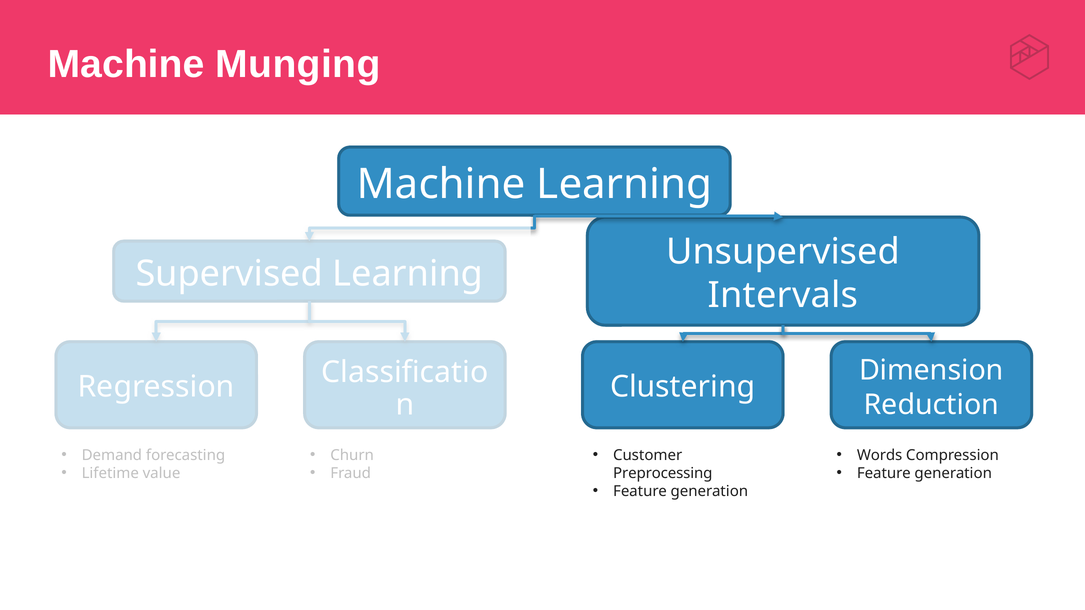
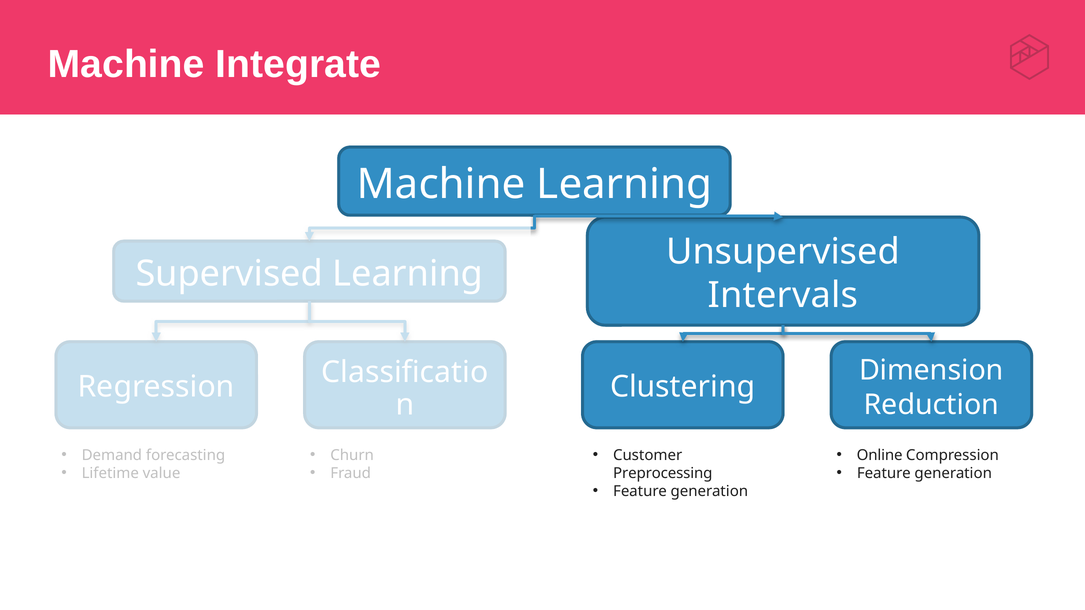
Munging: Munging -> Integrate
Words: Words -> Online
